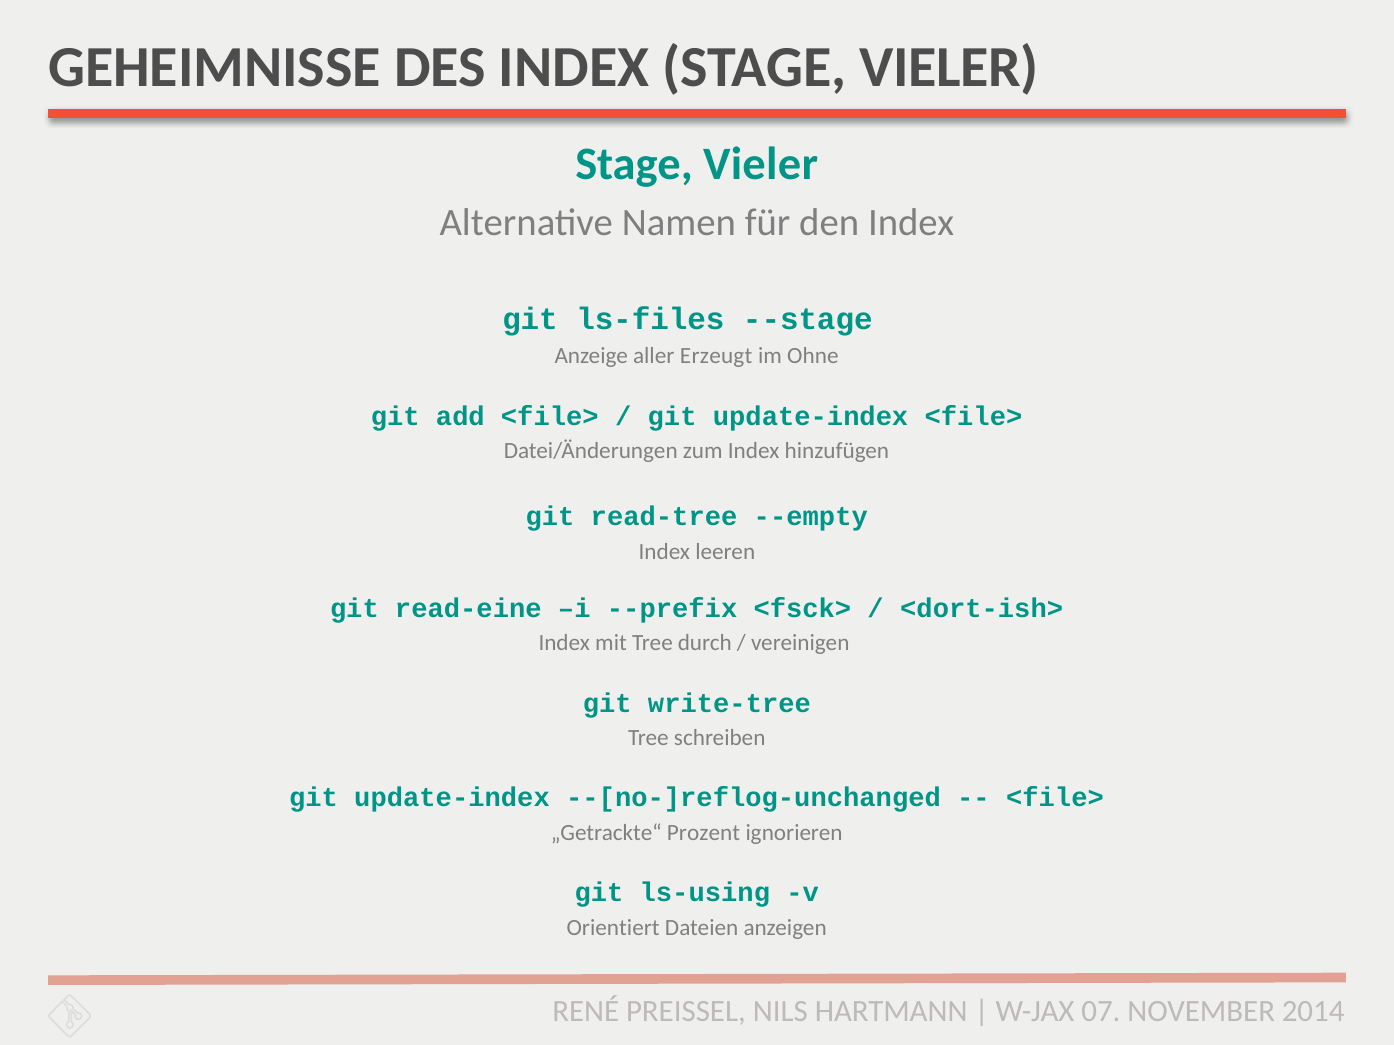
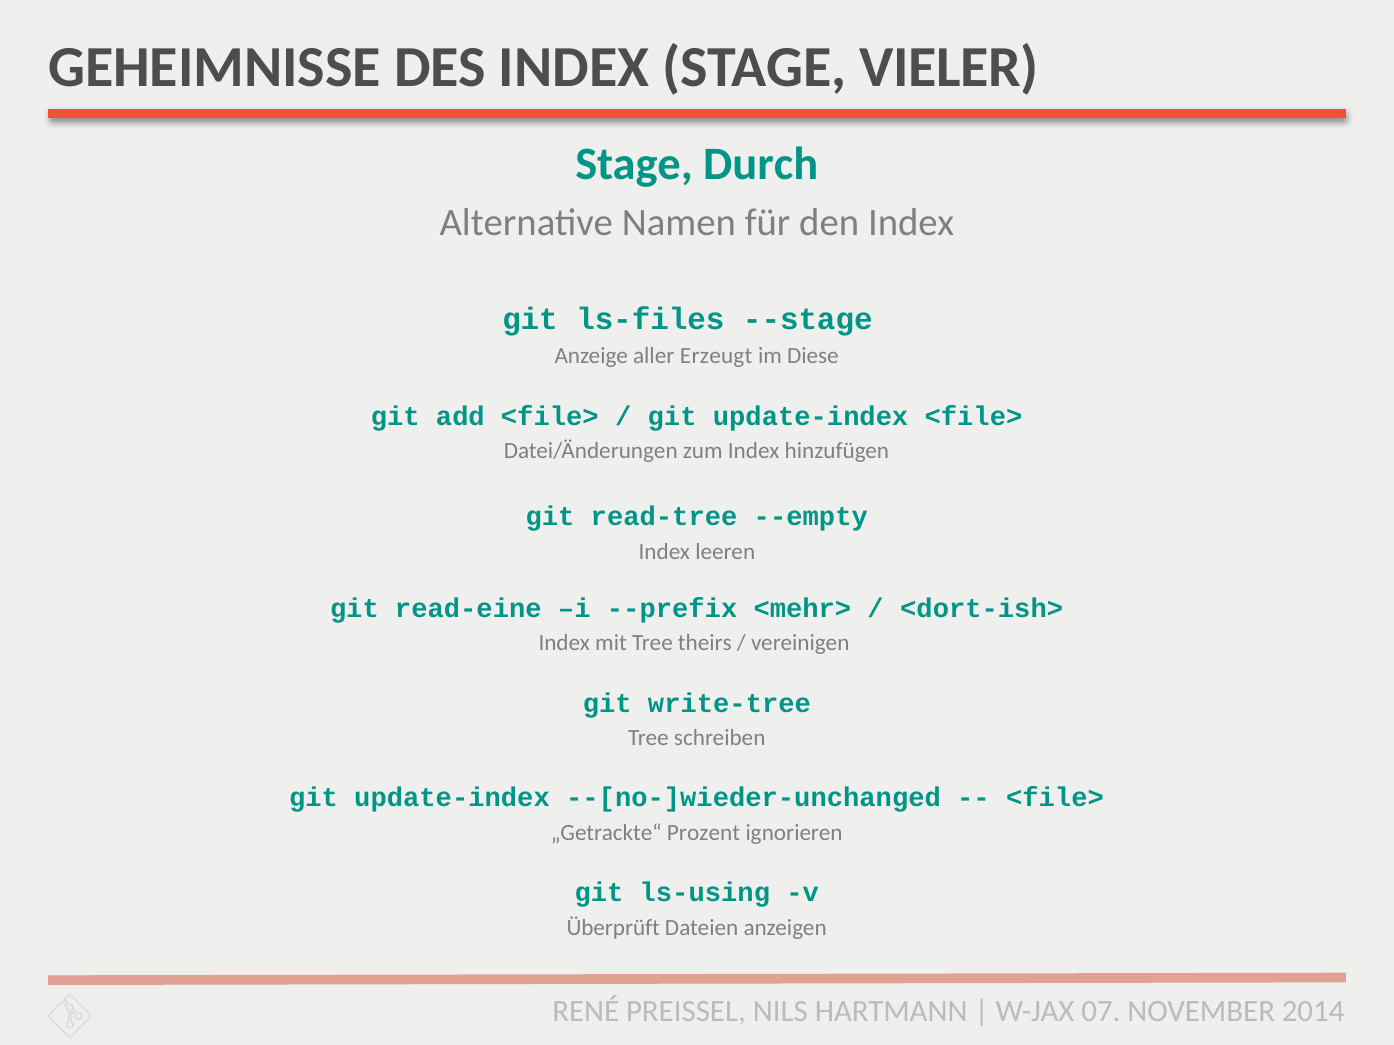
Vieler at (761, 164): Vieler -> Durch
Ohne: Ohne -> Diese
<fsck>: <fsck> -> <mehr>
durch: durch -> theirs
--[no-]reflog-unchanged: --[no-]reflog-unchanged -> --[no-]wieder-unchanged
Orientiert: Orientiert -> Überprüft
